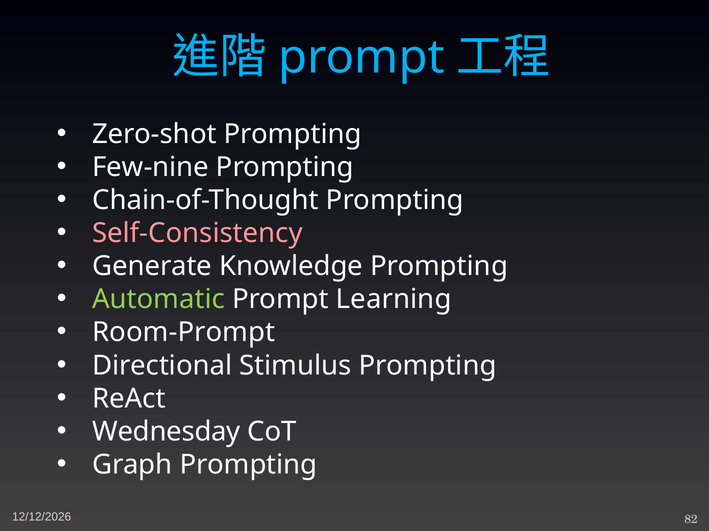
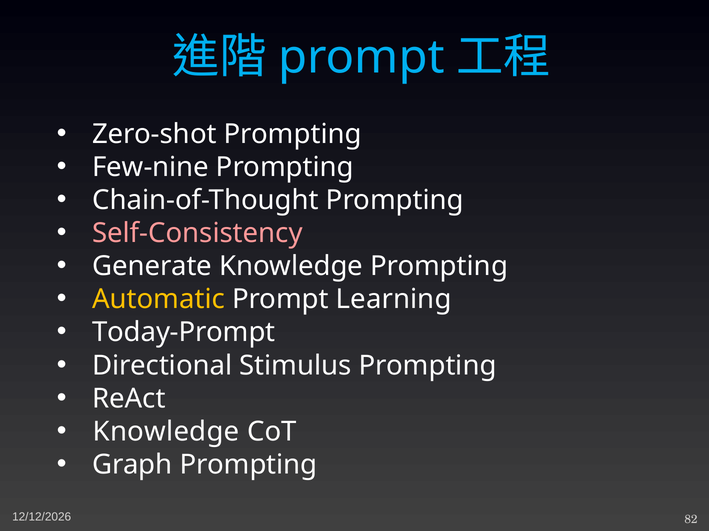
Automatic colour: light green -> yellow
Room-Prompt: Room-Prompt -> Today-Prompt
Wednesday at (166, 432): Wednesday -> Knowledge
